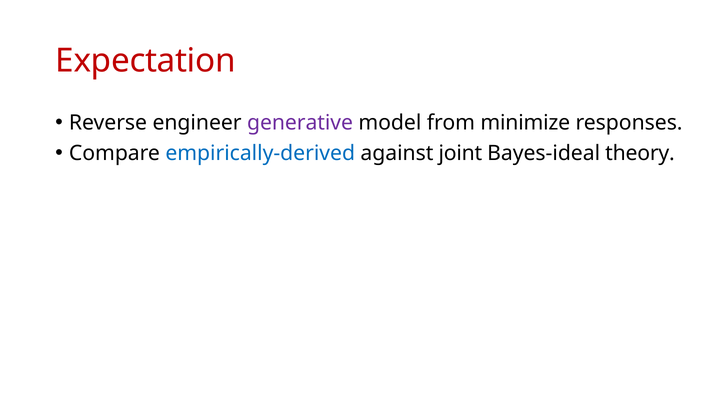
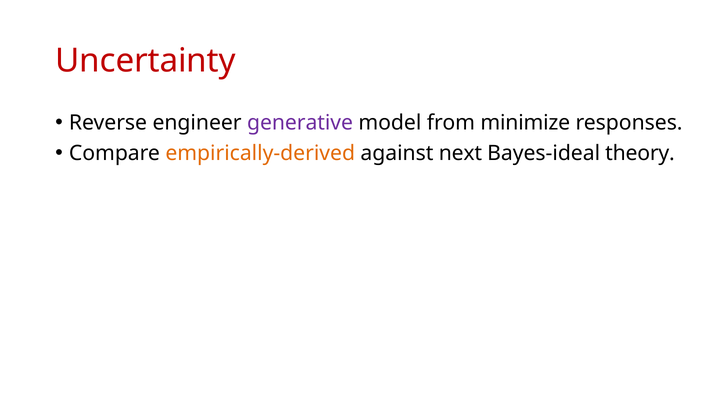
Expectation: Expectation -> Uncertainty
empirically-derived colour: blue -> orange
joint: joint -> next
